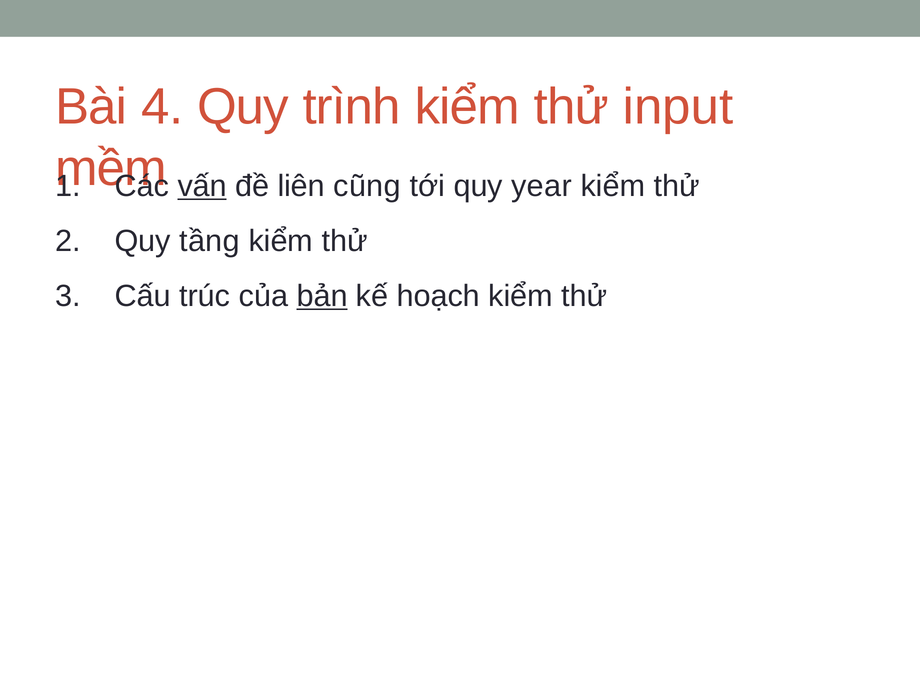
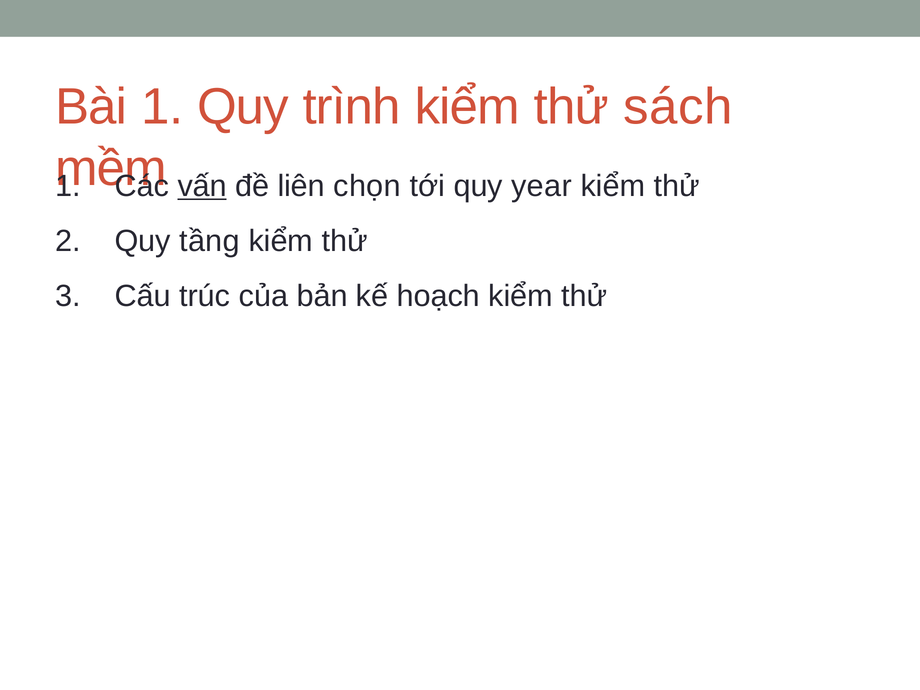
Bài 4: 4 -> 1
input: input -> sách
cũng: cũng -> chọn
bản underline: present -> none
